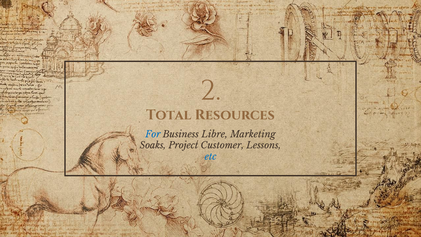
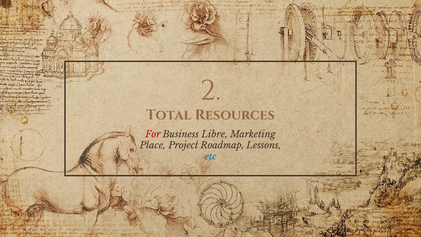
For colour: blue -> red
Soaks: Soaks -> Place
Customer: Customer -> Roadmap
